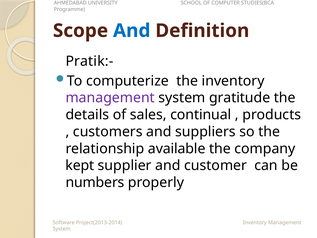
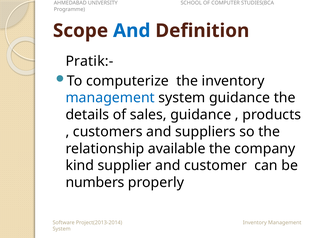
management at (110, 98) colour: purple -> blue
system gratitude: gratitude -> guidance
sales continual: continual -> guidance
kept: kept -> kind
